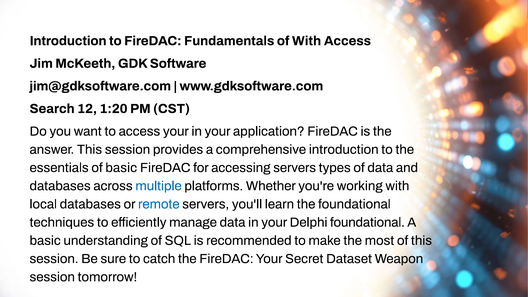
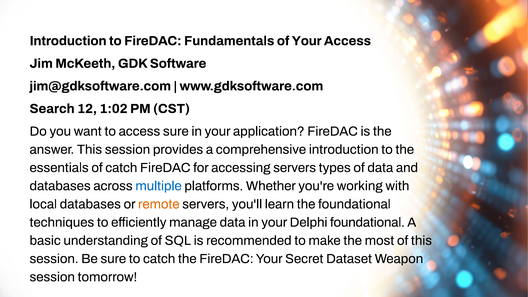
of With: With -> Your
1:20: 1:20 -> 1:02
access your: your -> sure
of basic: basic -> catch
remote colour: blue -> orange
